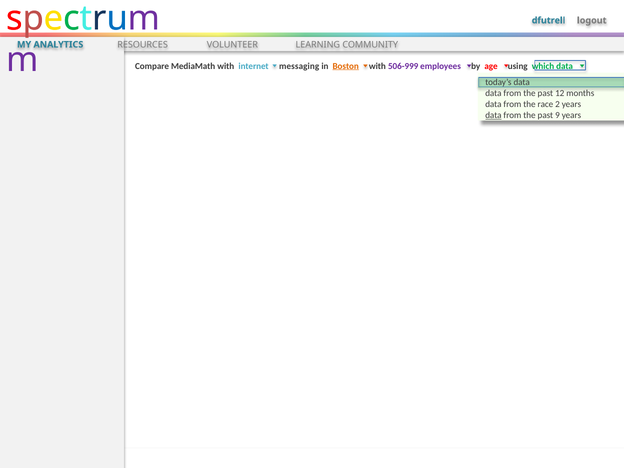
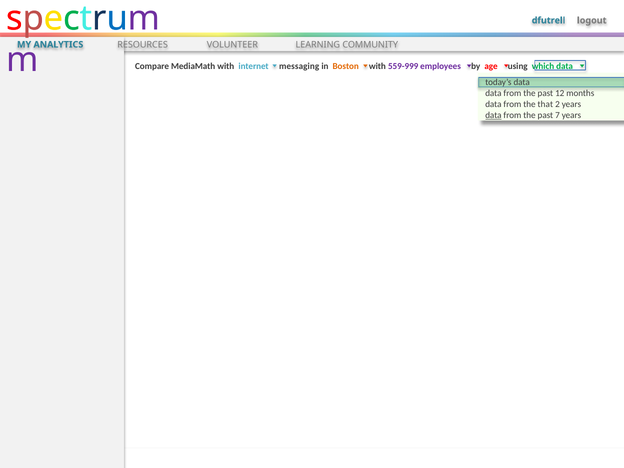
Boston underline: present -> none
506-999: 506-999 -> 559-999
race: race -> that
9: 9 -> 7
